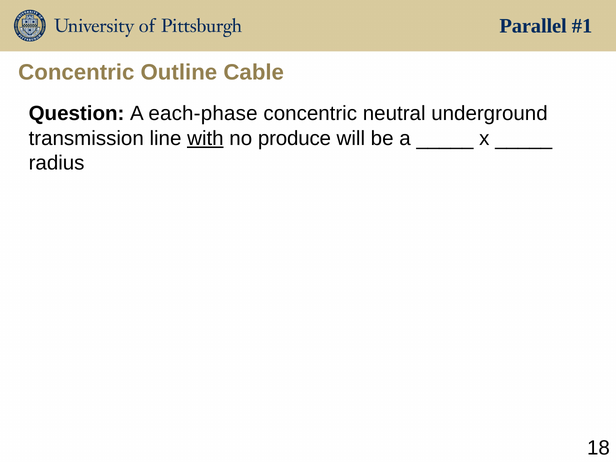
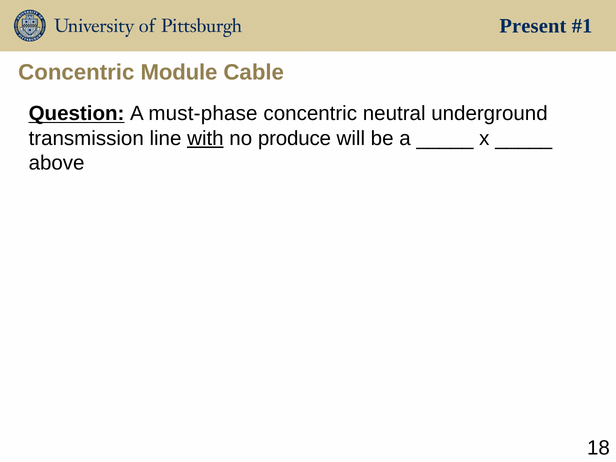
Parallel: Parallel -> Present
Outline: Outline -> Module
Question underline: none -> present
each-phase: each-phase -> must-phase
radius: radius -> above
